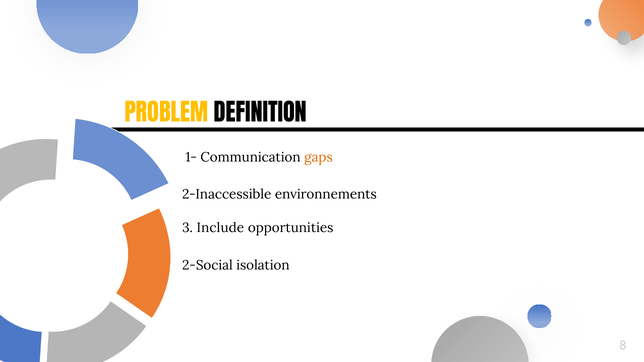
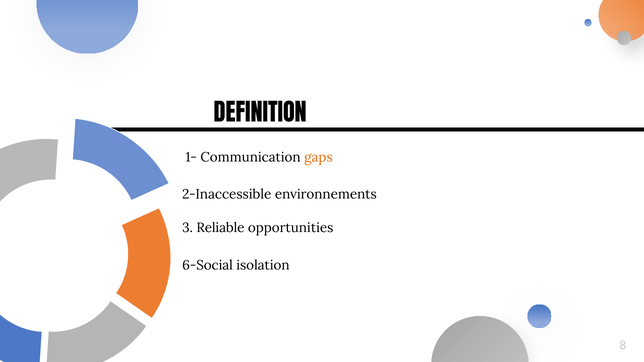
PROBLEM colour: yellow -> white
Include: Include -> Reliable
2-Social: 2-Social -> 6-Social
